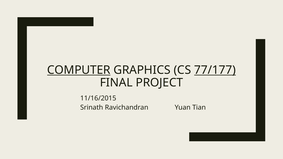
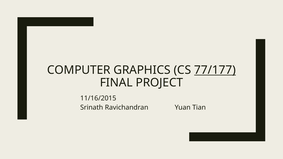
COMPUTER underline: present -> none
